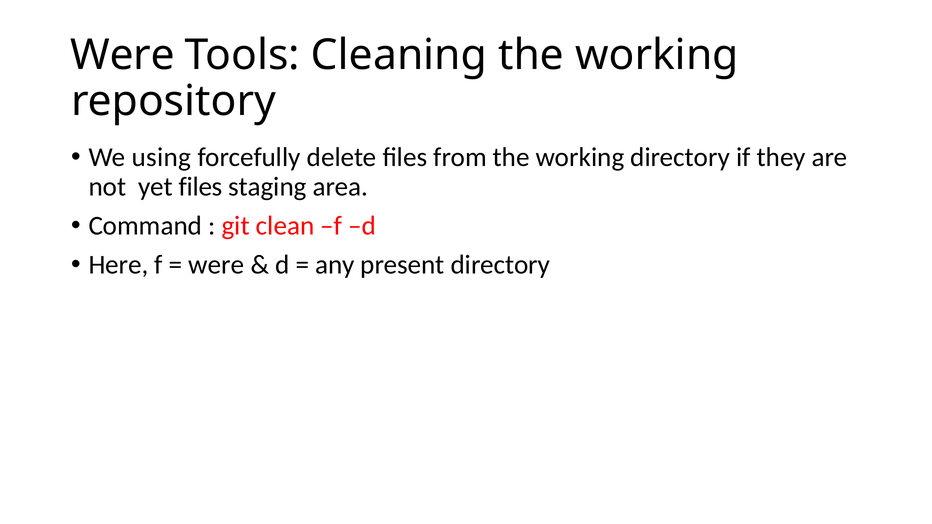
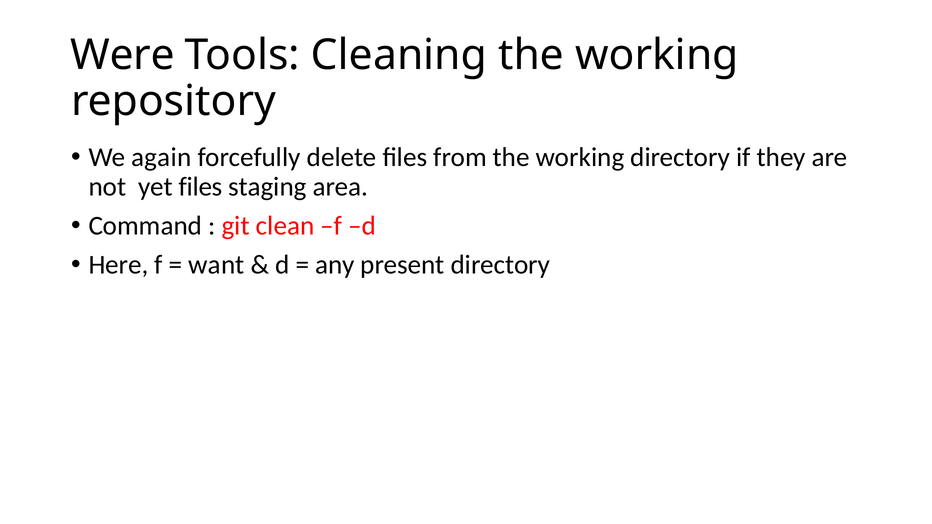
using: using -> again
were at (216, 265): were -> want
